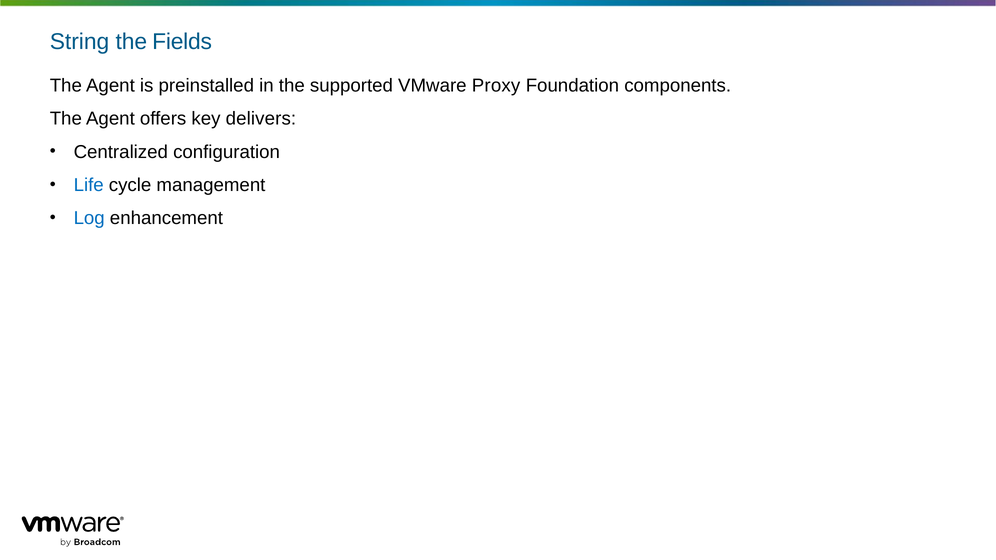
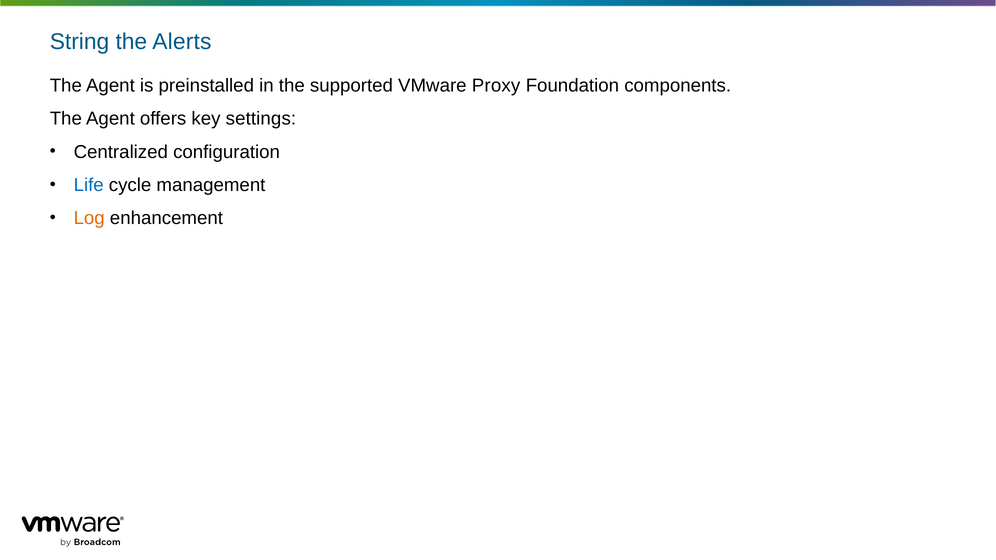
Fields: Fields -> Alerts
delivers: delivers -> settings
Log colour: blue -> orange
